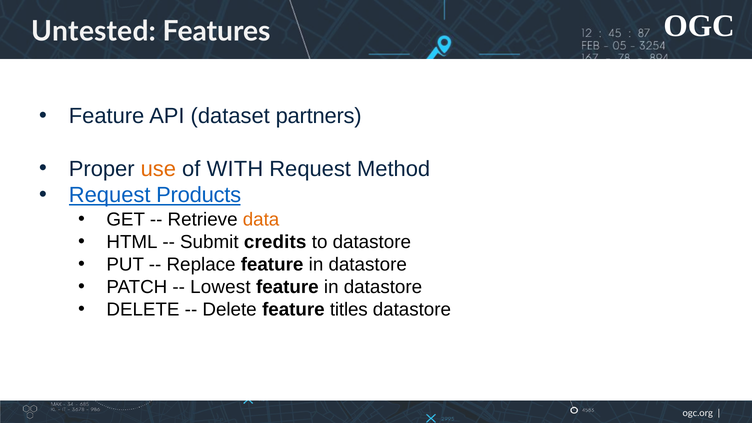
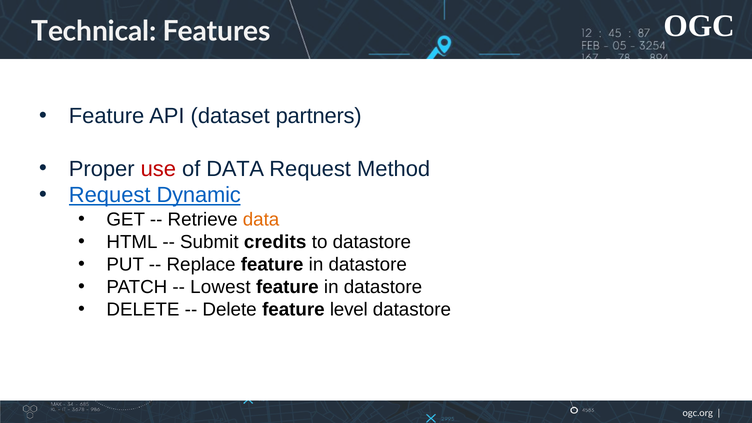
Untested: Untested -> Technical
use colour: orange -> red
of WITH: WITH -> DATA
Products: Products -> Dynamic
titles: titles -> level
